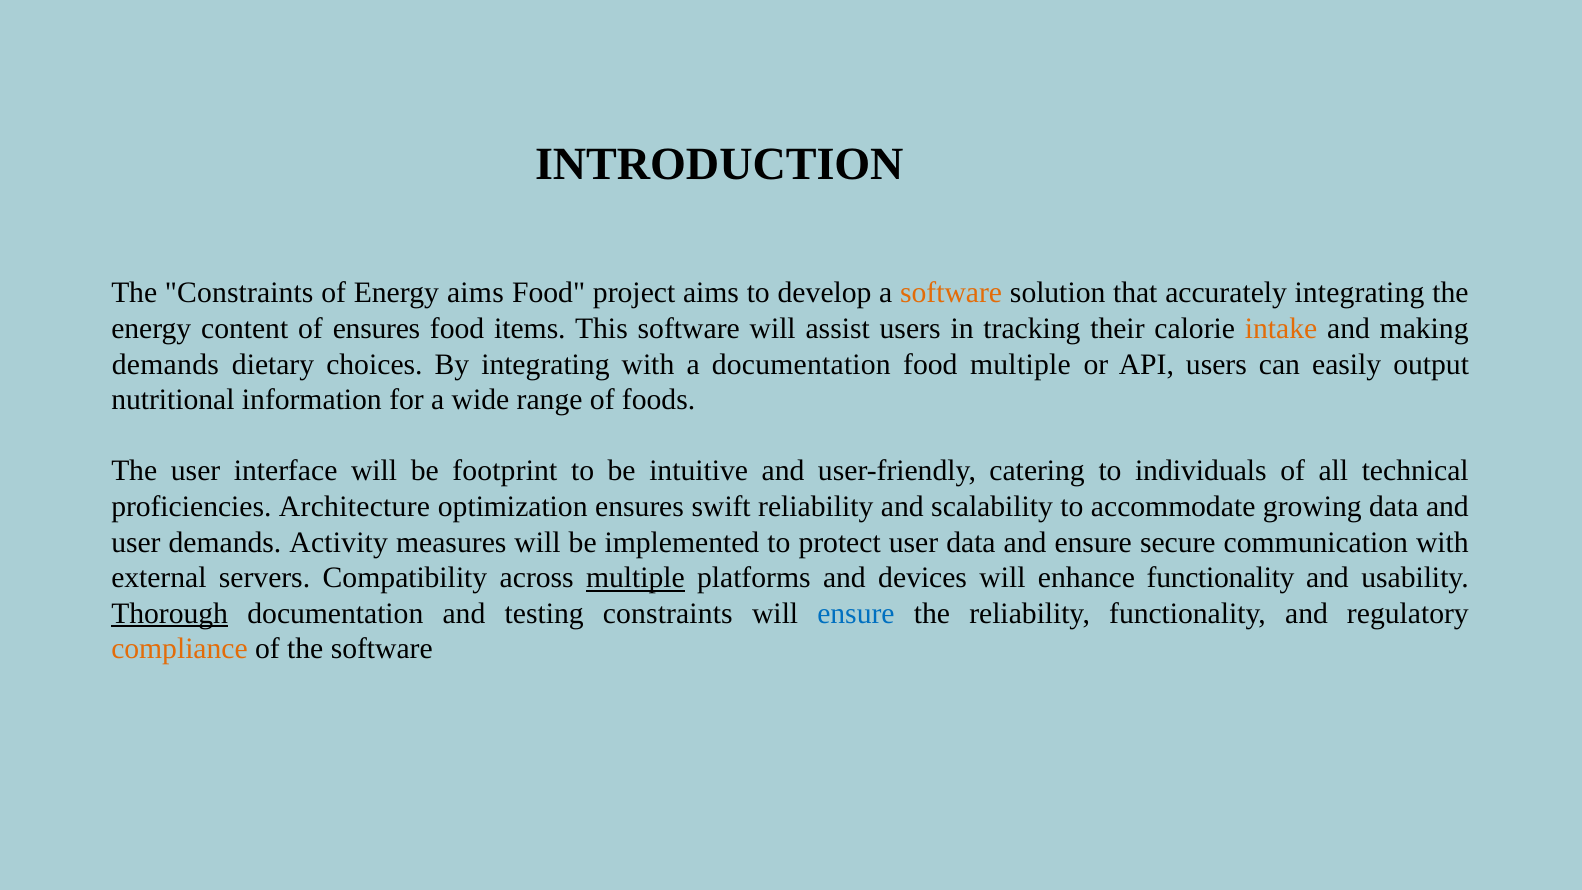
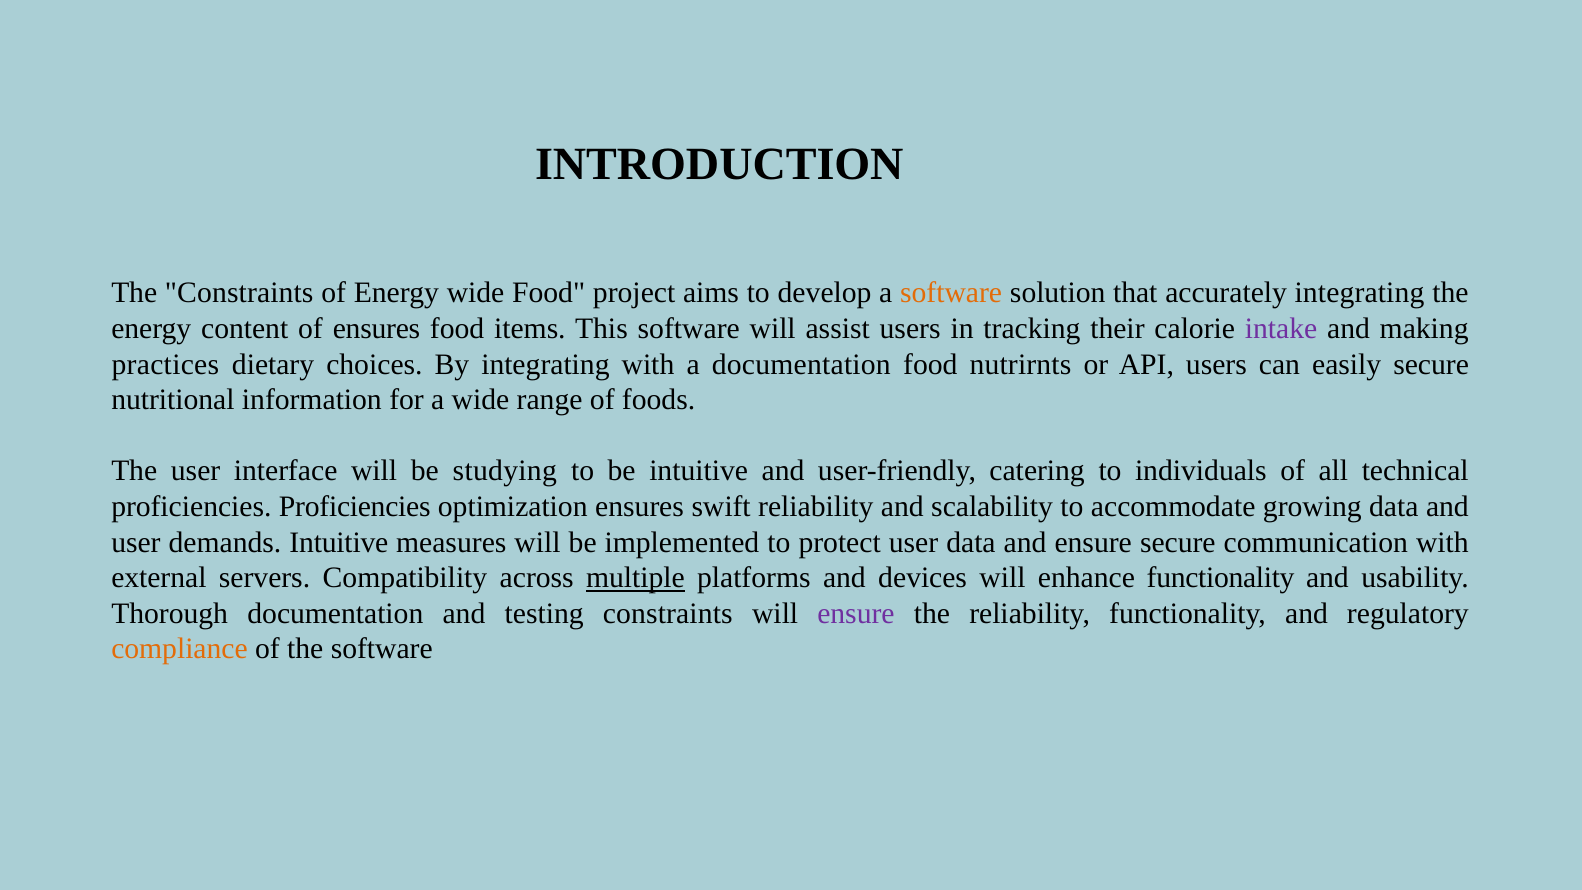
Energy aims: aims -> wide
intake colour: orange -> purple
demands at (165, 364): demands -> practices
food multiple: multiple -> nutrirnts
easily output: output -> secure
footprint: footprint -> studying
proficiencies Architecture: Architecture -> Proficiencies
demands Activity: Activity -> Intuitive
Thorough underline: present -> none
ensure at (856, 613) colour: blue -> purple
